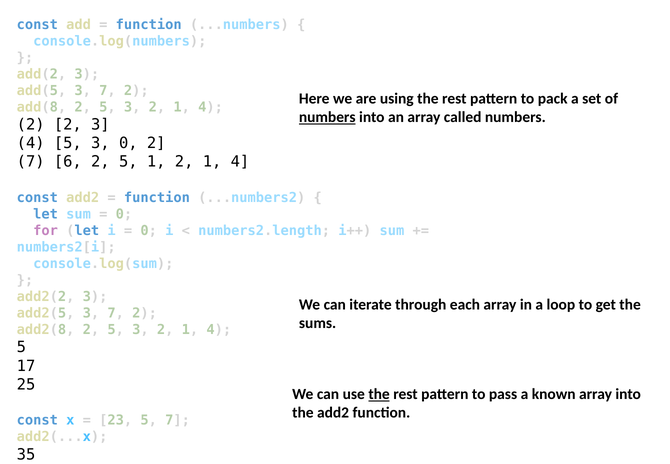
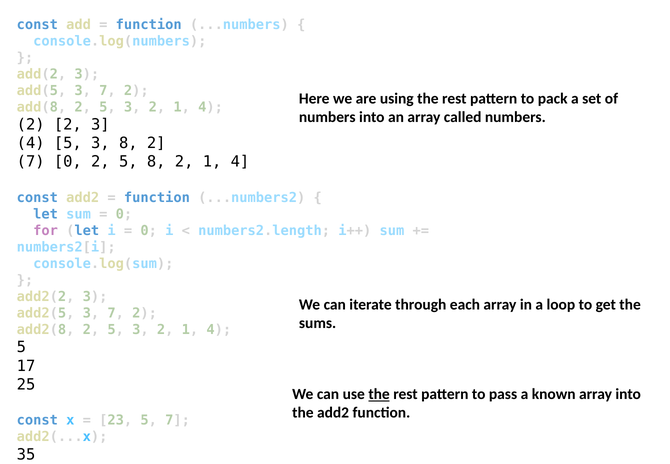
numbers at (327, 117) underline: present -> none
3 0: 0 -> 8
7 6: 6 -> 0
5 1: 1 -> 8
